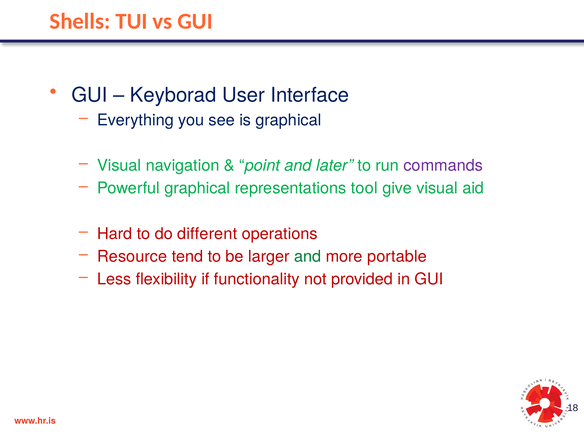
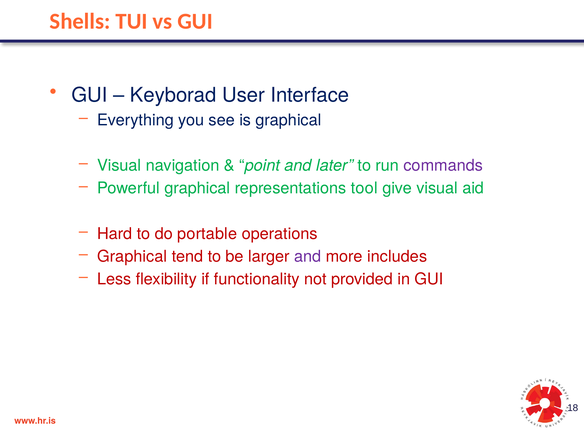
different: different -> portable
Resource at (132, 257): Resource -> Graphical
and at (308, 257) colour: green -> purple
portable: portable -> includes
